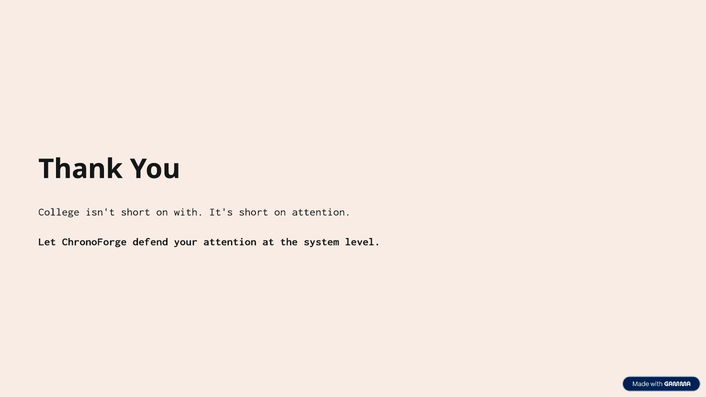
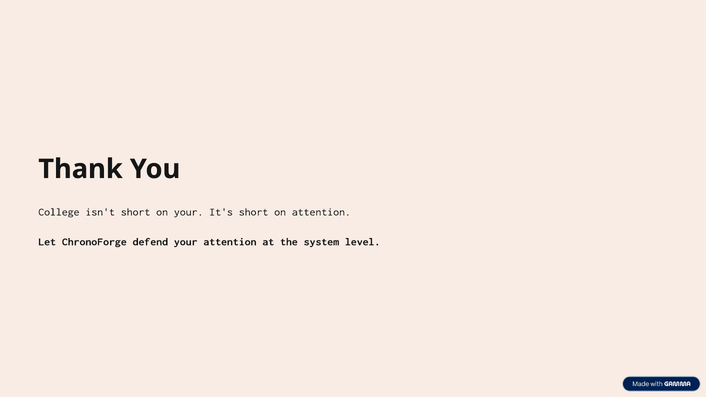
on with: with -> your
